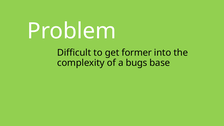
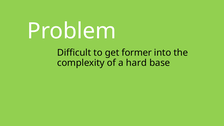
bugs: bugs -> hard
